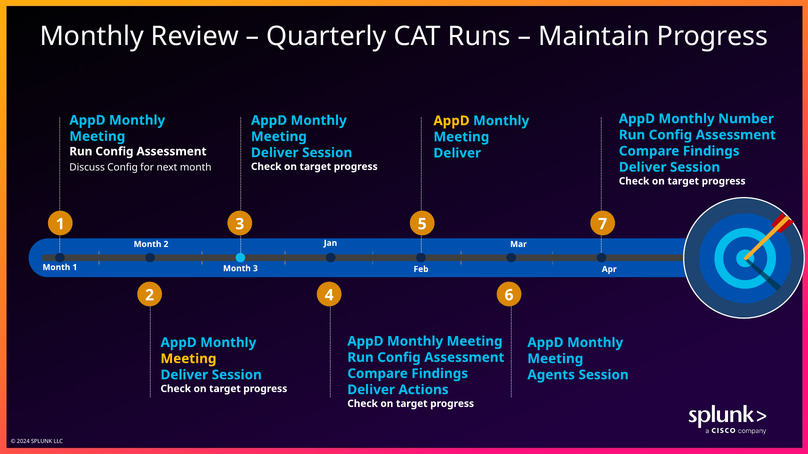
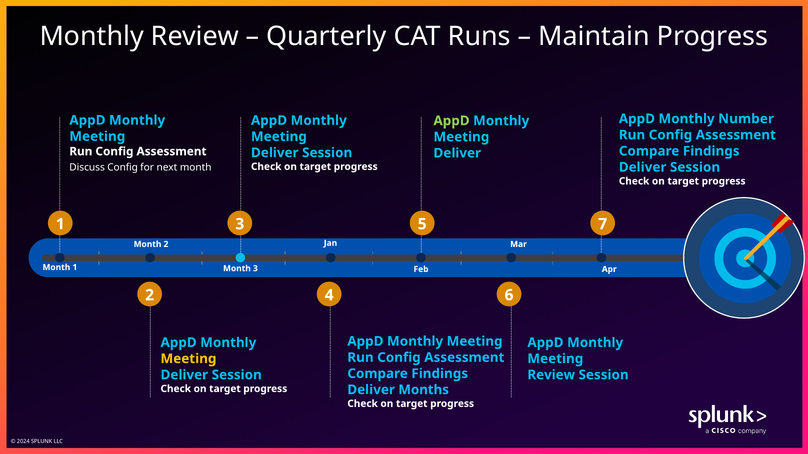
AppD at (452, 121) colour: yellow -> light green
Agents at (551, 375): Agents -> Review
Actions: Actions -> Months
